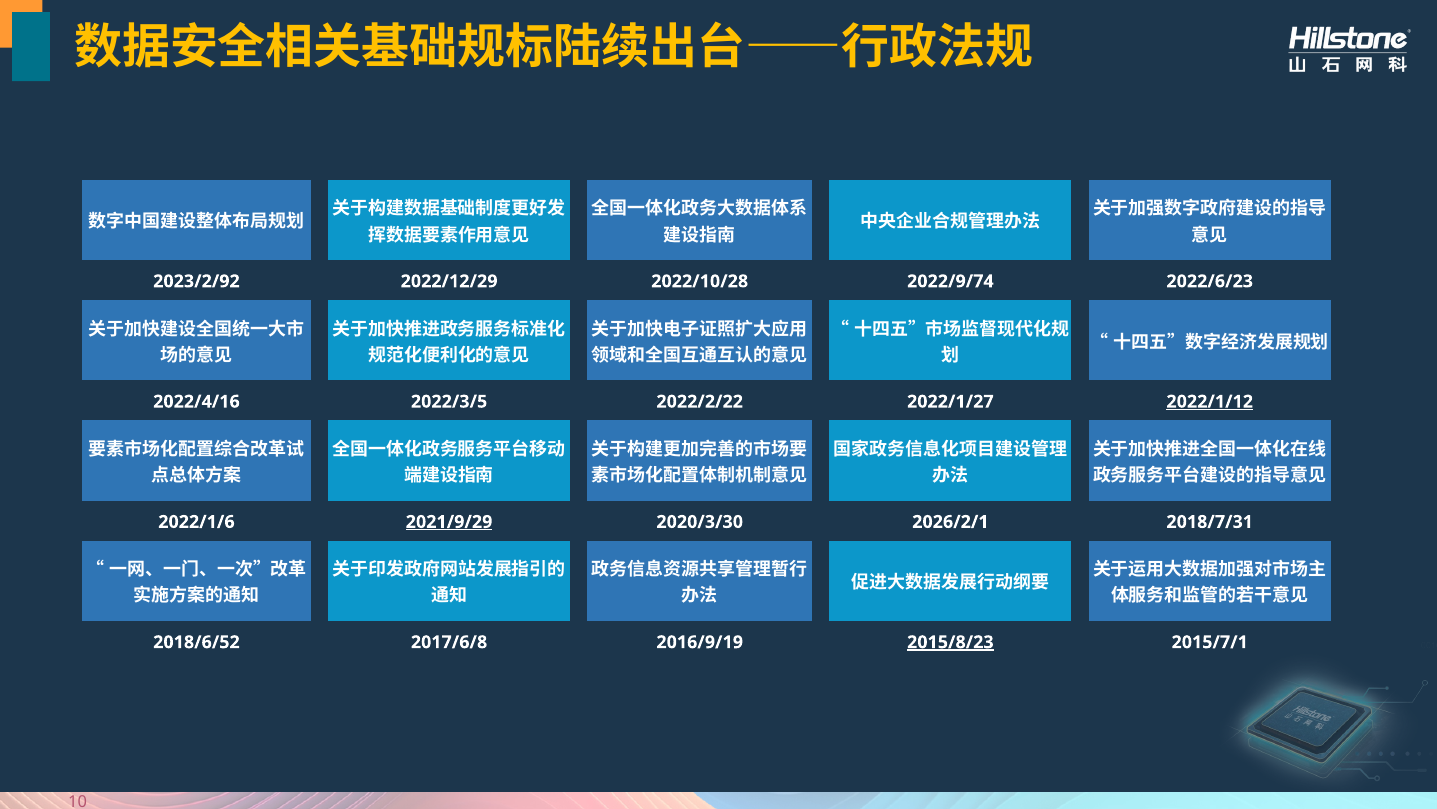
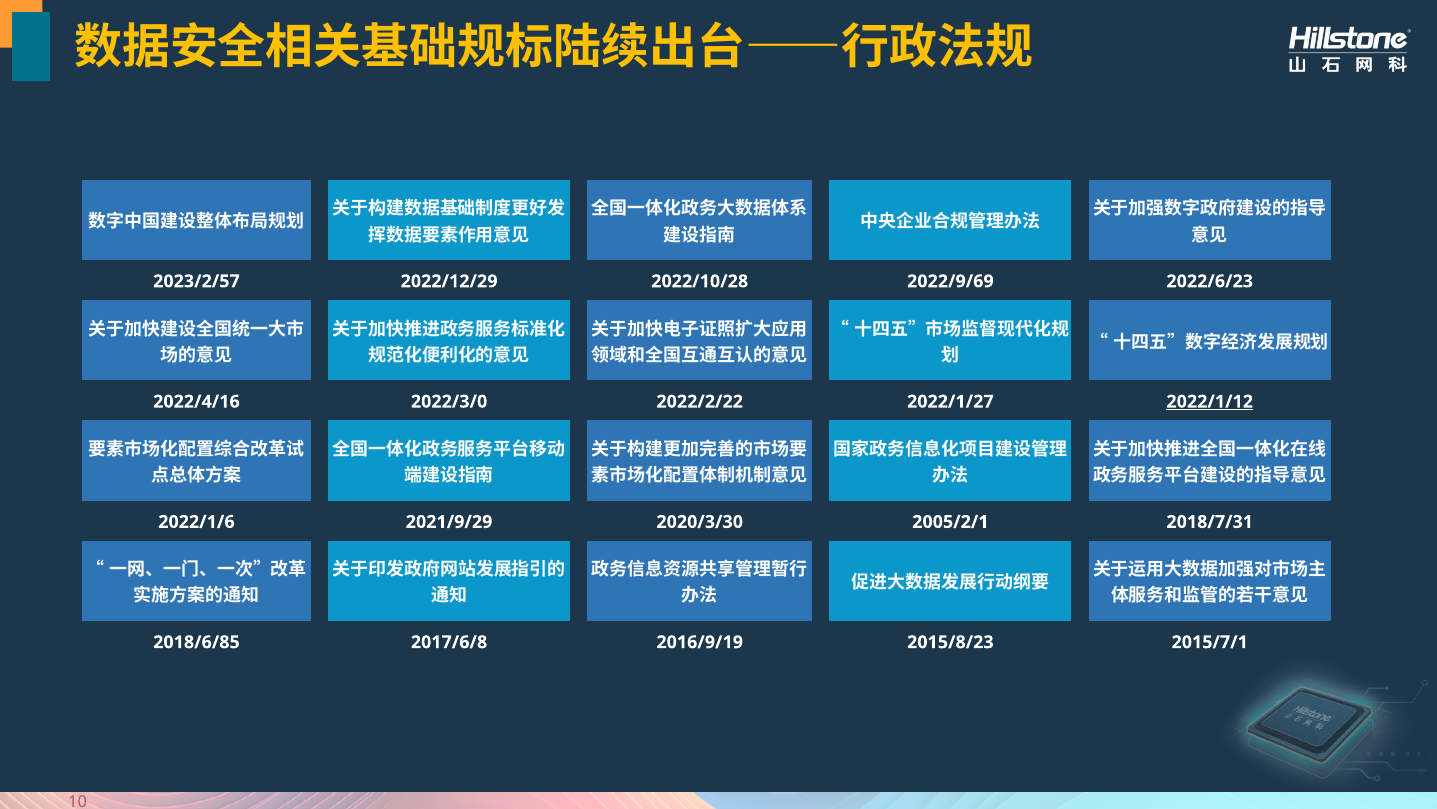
2023/2/92: 2023/2/92 -> 2023/2/57
2022/9/74: 2022/9/74 -> 2022/9/69
2022/3/5: 2022/3/5 -> 2022/3/0
2021/9/29 underline: present -> none
2026/2/1: 2026/2/1 -> 2005/2/1
2018/6/52: 2018/6/52 -> 2018/6/85
2015/8/23 underline: present -> none
